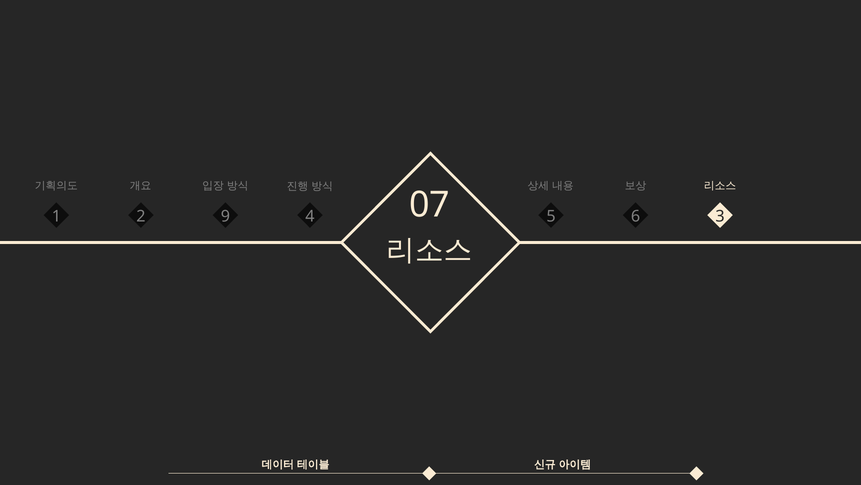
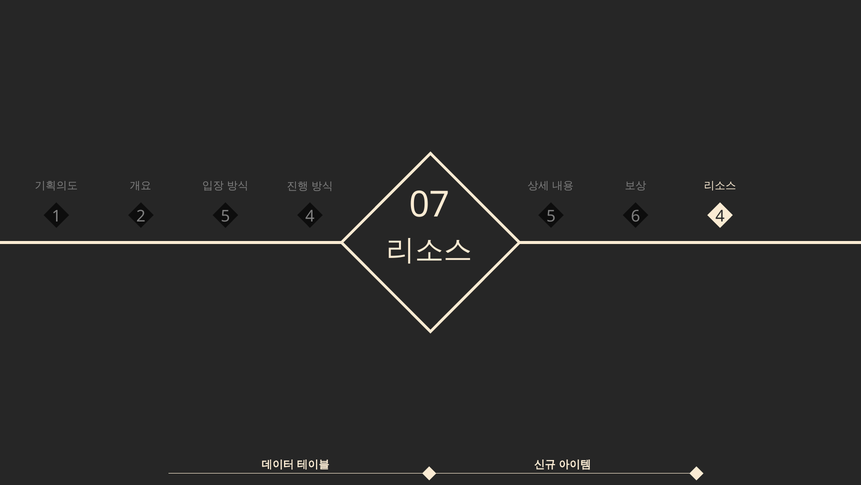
07 3: 3 -> 4
2 9: 9 -> 5
